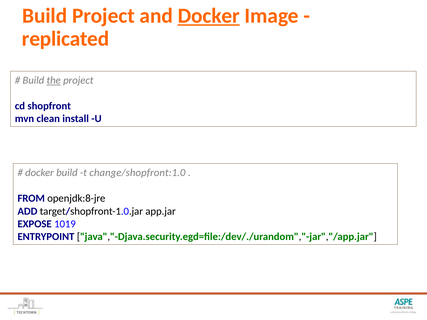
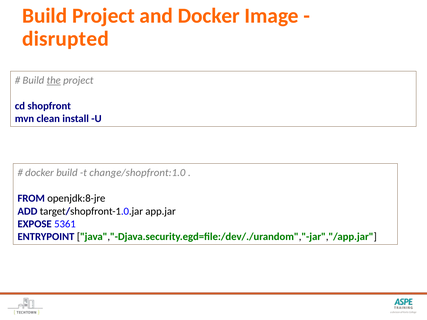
Docker at (209, 16) underline: present -> none
replicated: replicated -> disrupted
1019: 1019 -> 5361
